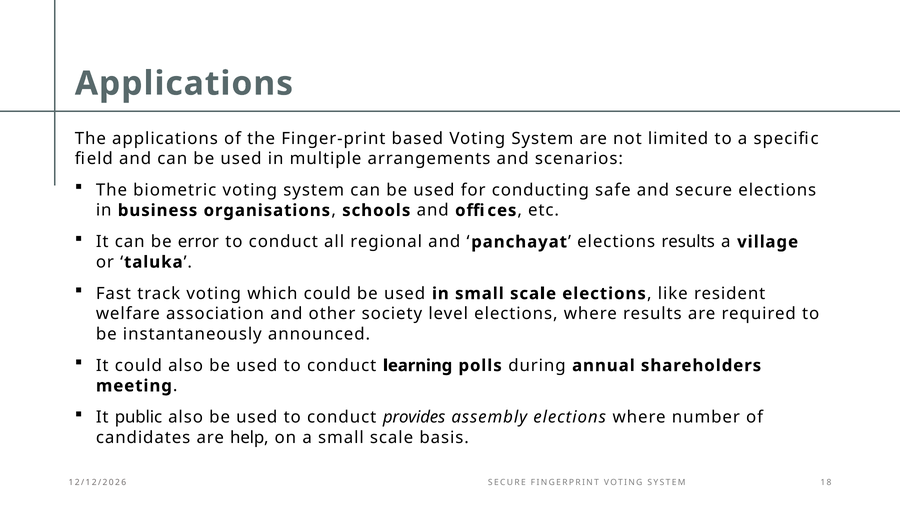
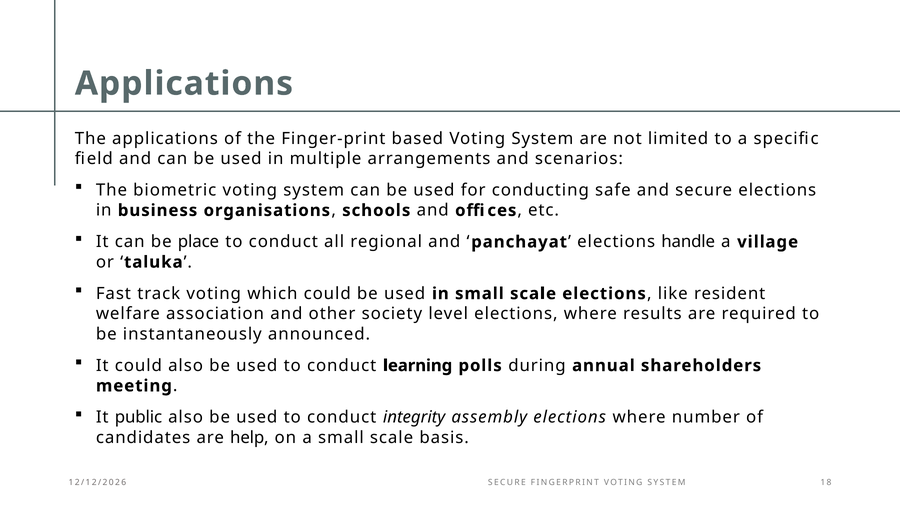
error: error -> place
elections results: results -> handle
provides: provides -> integrity
